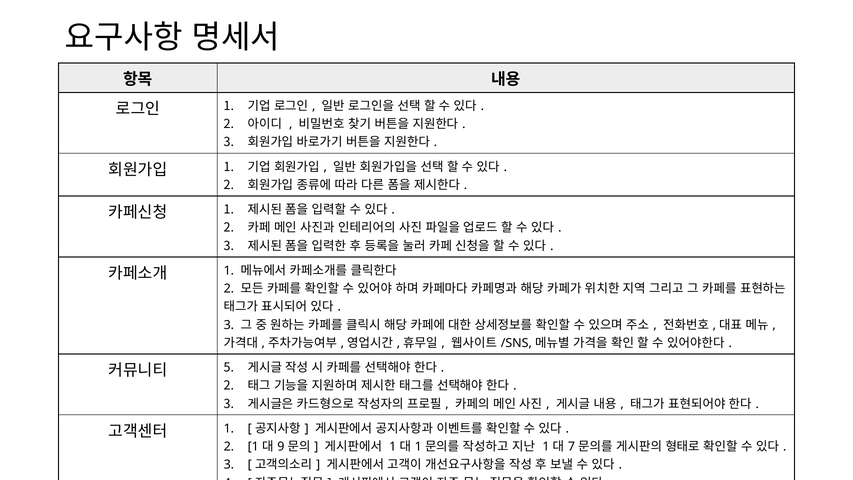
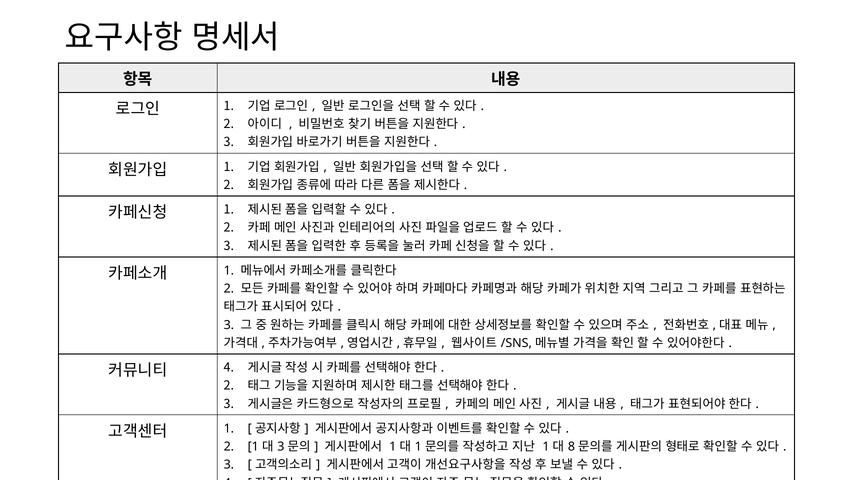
5 at (229, 367): 5 -> 4
9 at (281, 446): 9 -> 3
7: 7 -> 8
